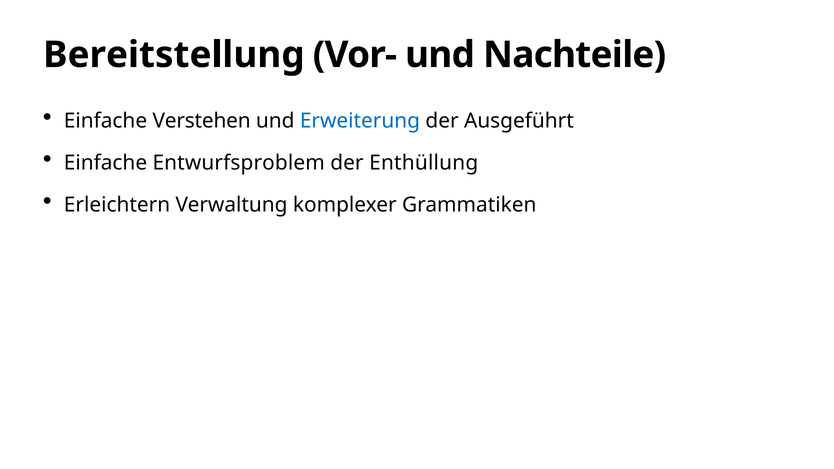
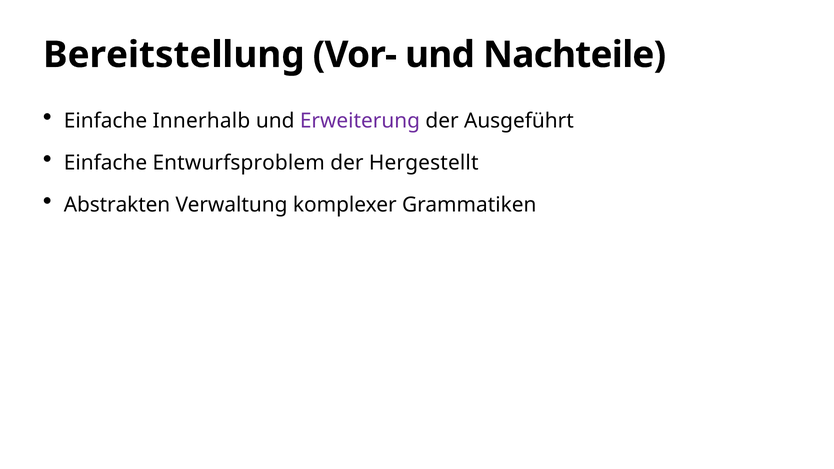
Verstehen: Verstehen -> Innerhalb
Erweiterung colour: blue -> purple
Enthüllung: Enthüllung -> Hergestellt
Erleichtern: Erleichtern -> Abstrakten
